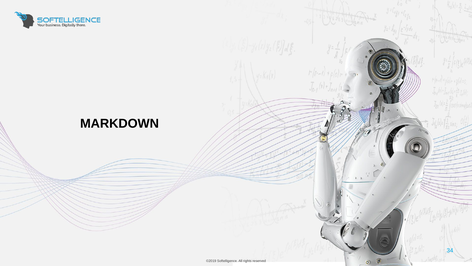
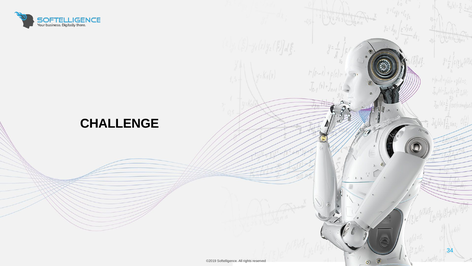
MARKDOWN: MARKDOWN -> CHALLENGE
